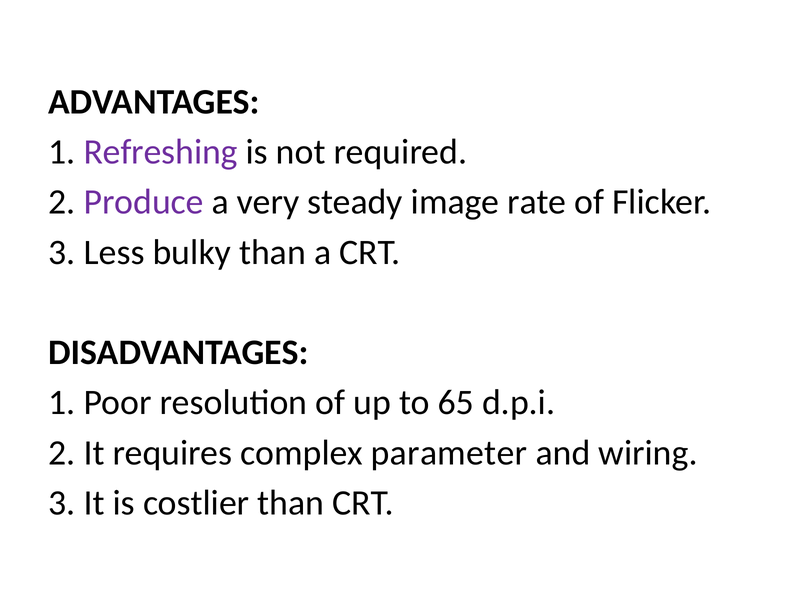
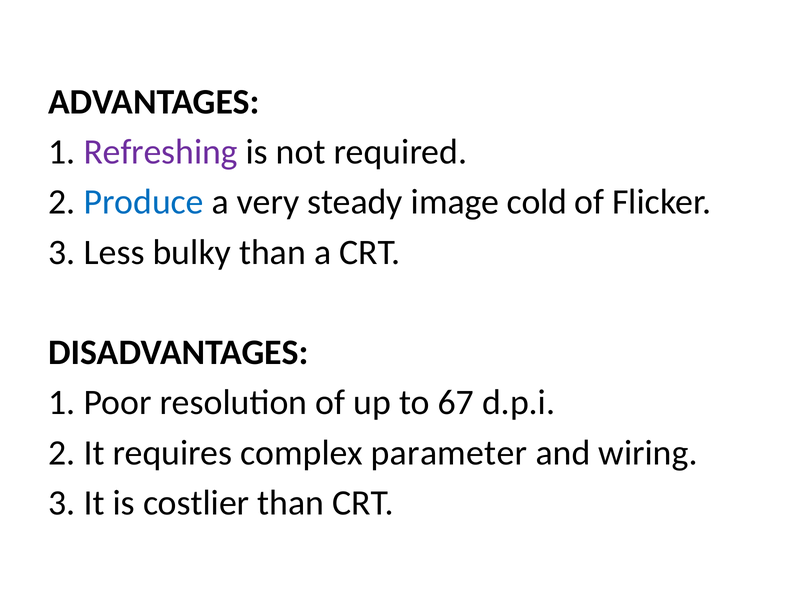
Produce colour: purple -> blue
rate: rate -> cold
65: 65 -> 67
